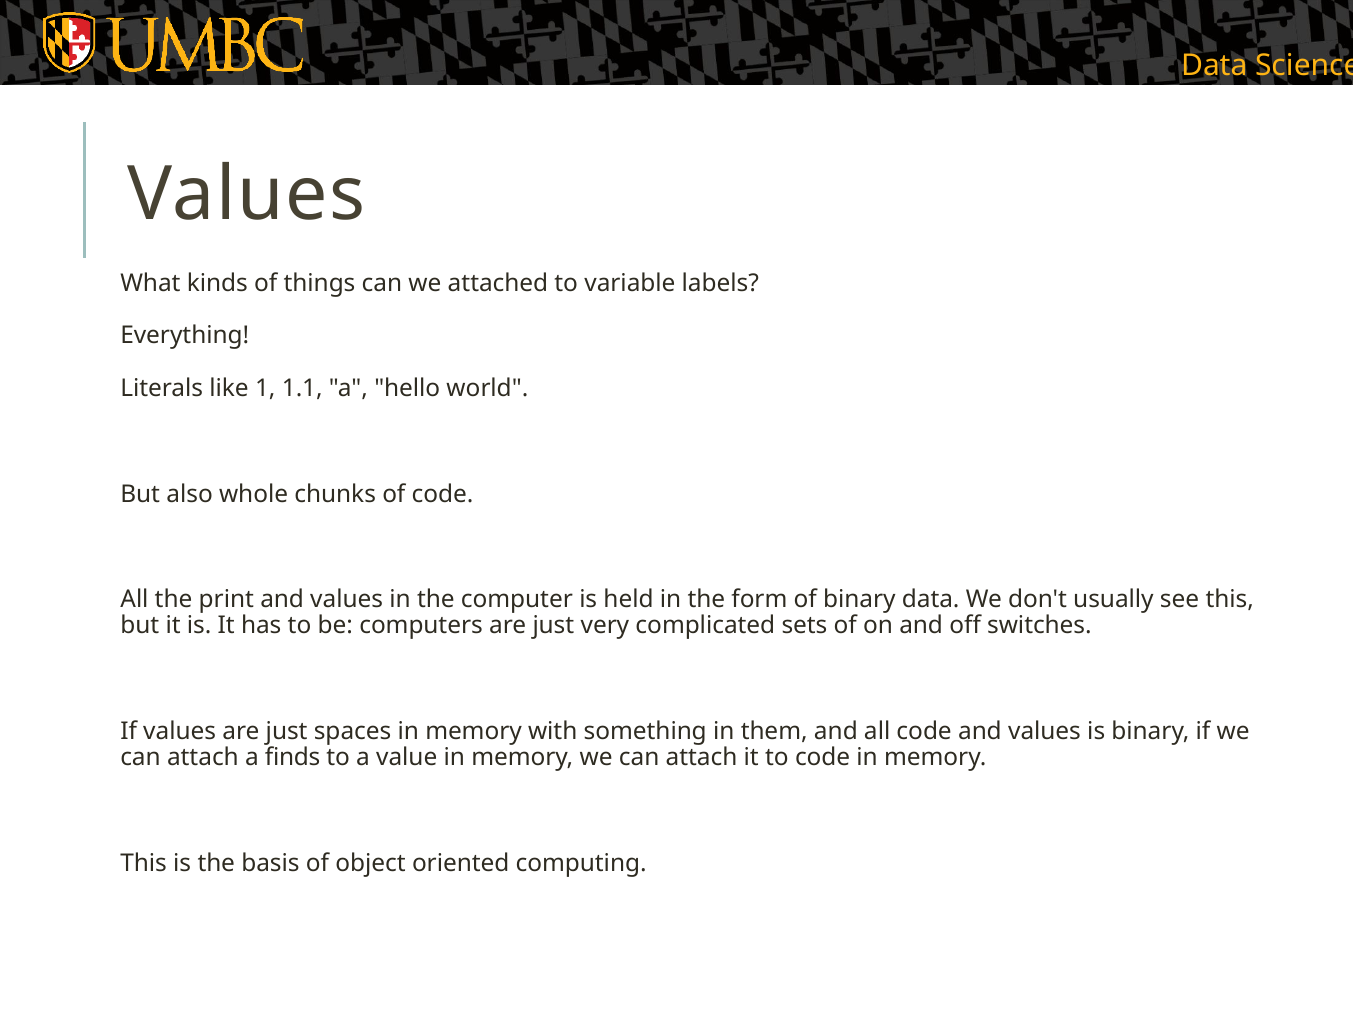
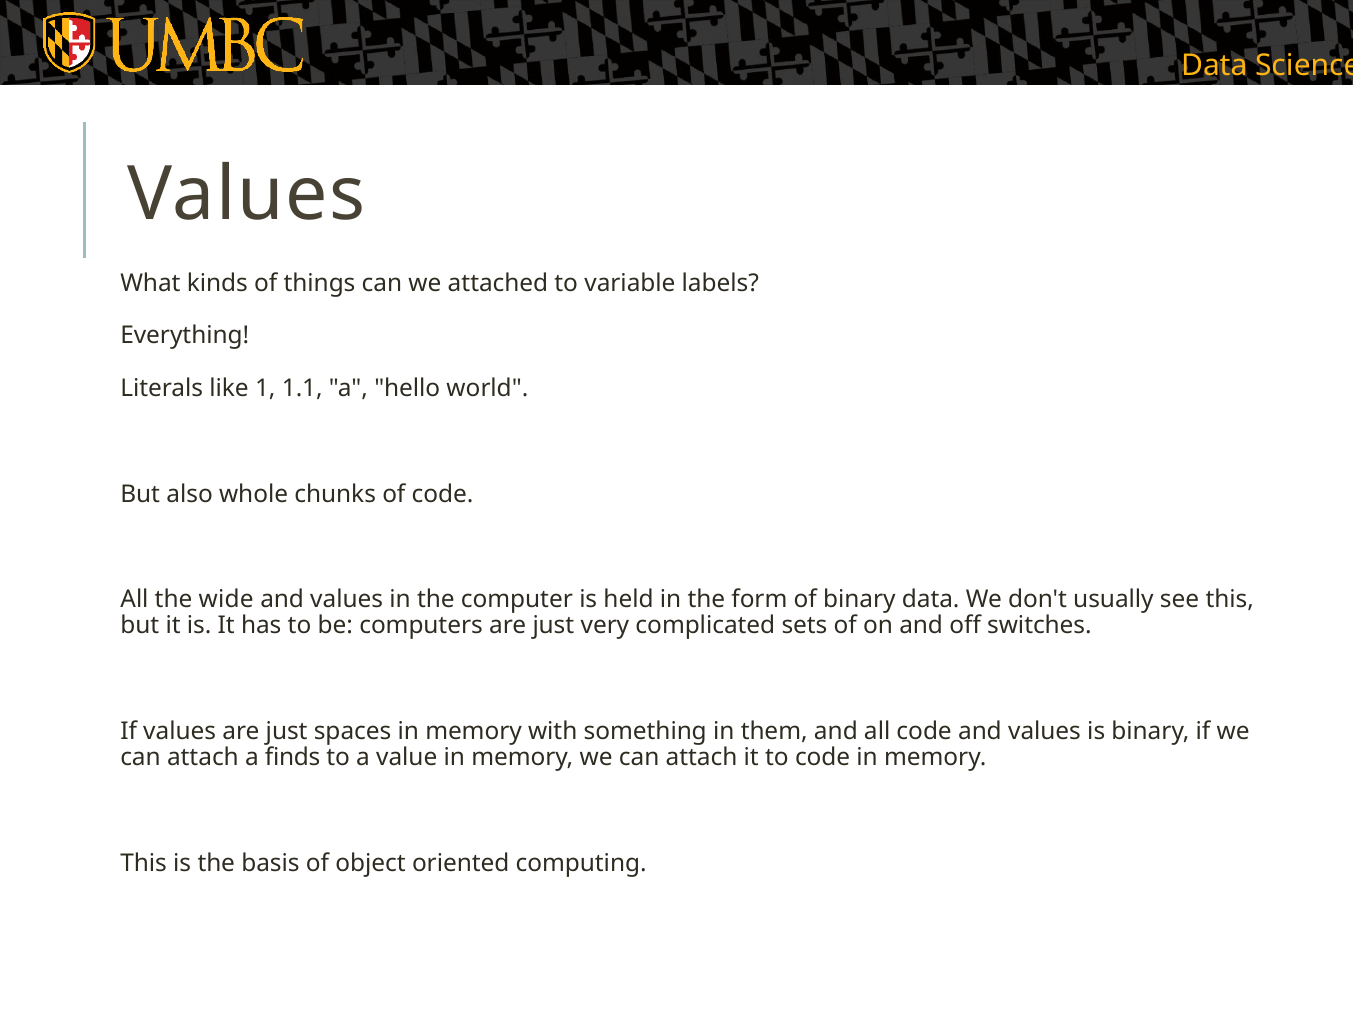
print: print -> wide
